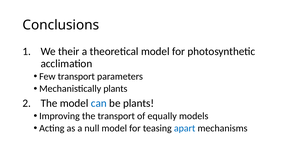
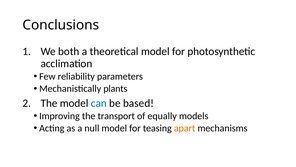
their: their -> both
Few transport: transport -> reliability
be plants: plants -> based
apart colour: blue -> orange
